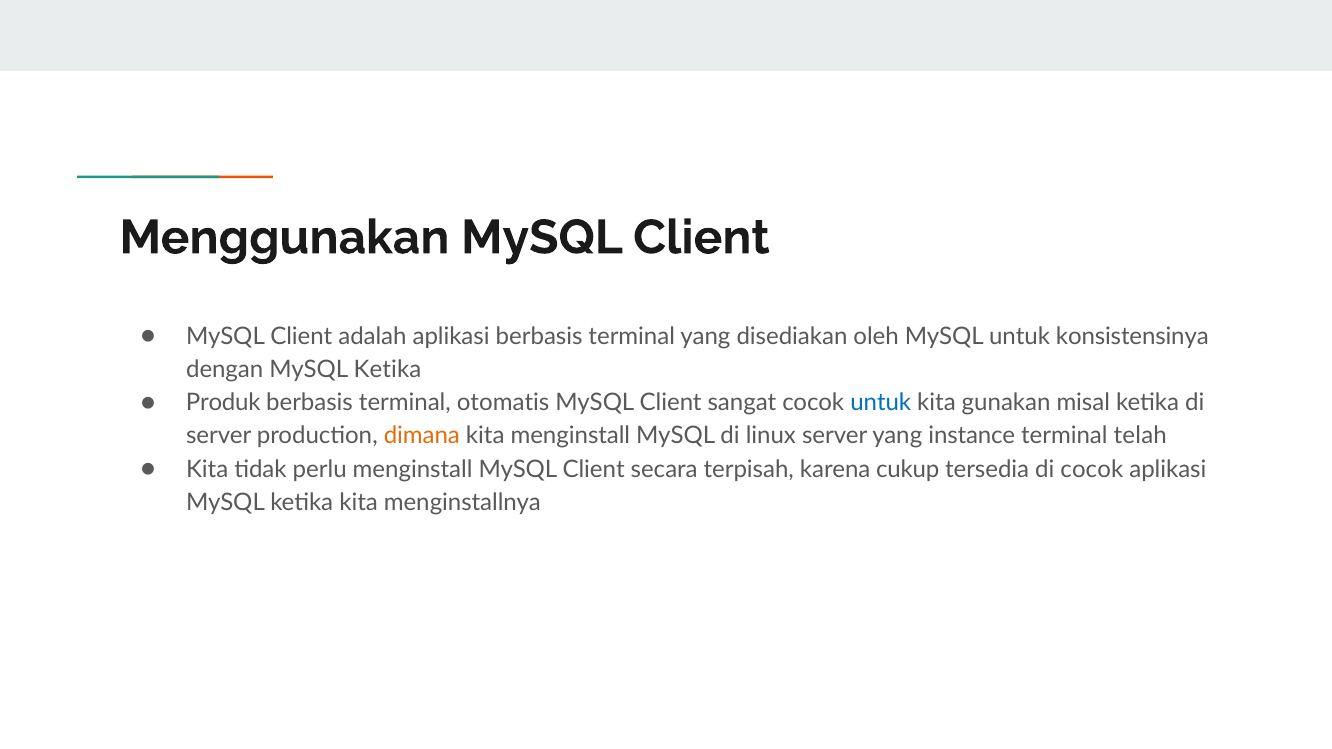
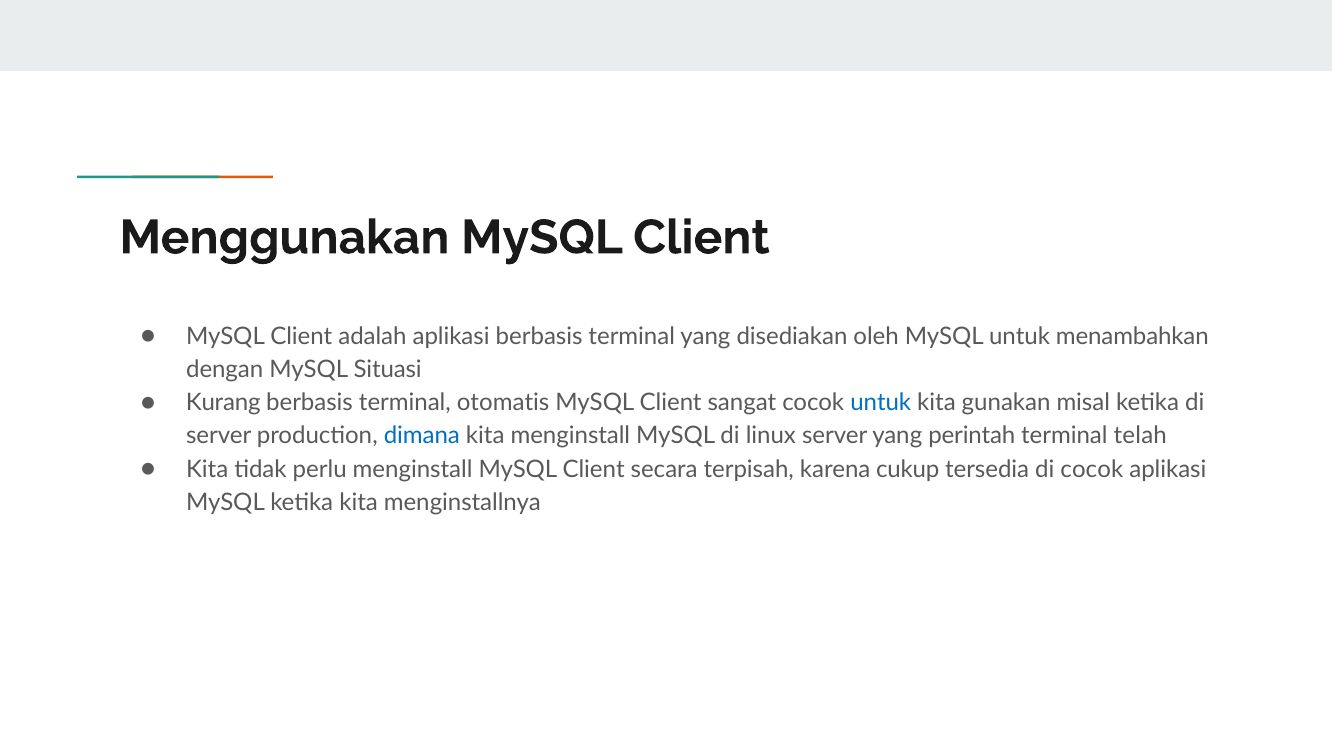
konsistensinya: konsistensinya -> menambahkan
dengan MySQL Ketika: Ketika -> Situasi
Produk: Produk -> Kurang
dimana colour: orange -> blue
instance: instance -> perintah
